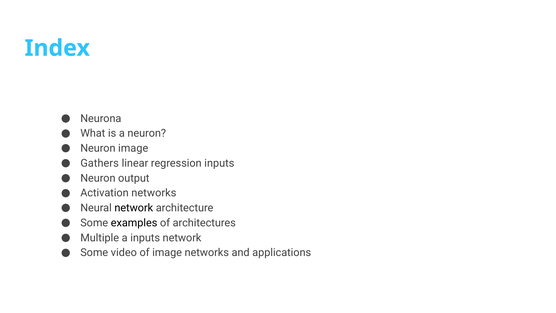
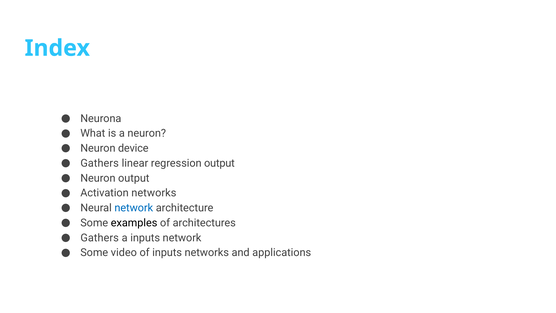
Neuron image: image -> device
regression inputs: inputs -> output
network at (134, 208) colour: black -> blue
Multiple at (100, 238): Multiple -> Gathers
of image: image -> inputs
